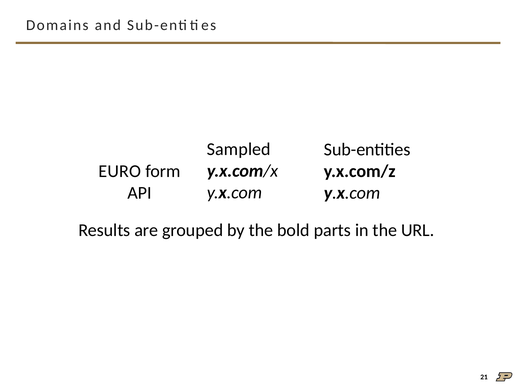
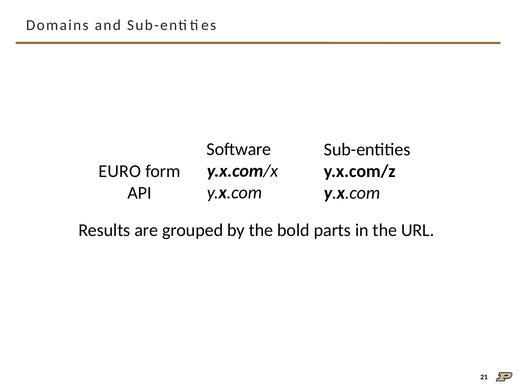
Sampled: Sampled -> Software
